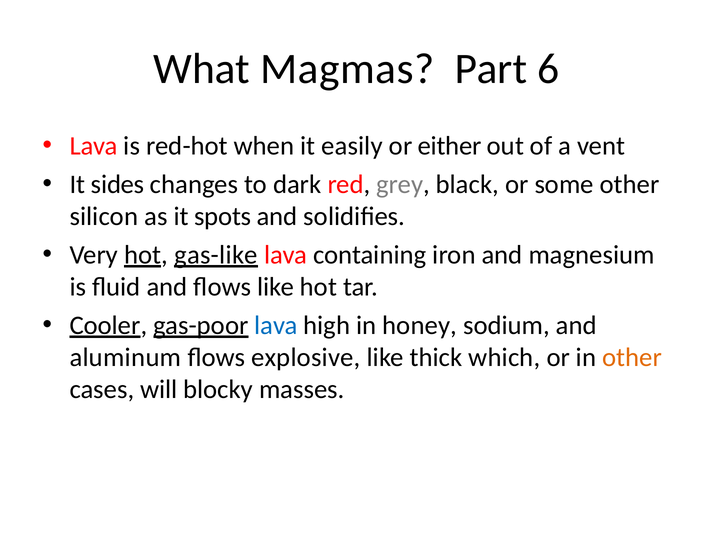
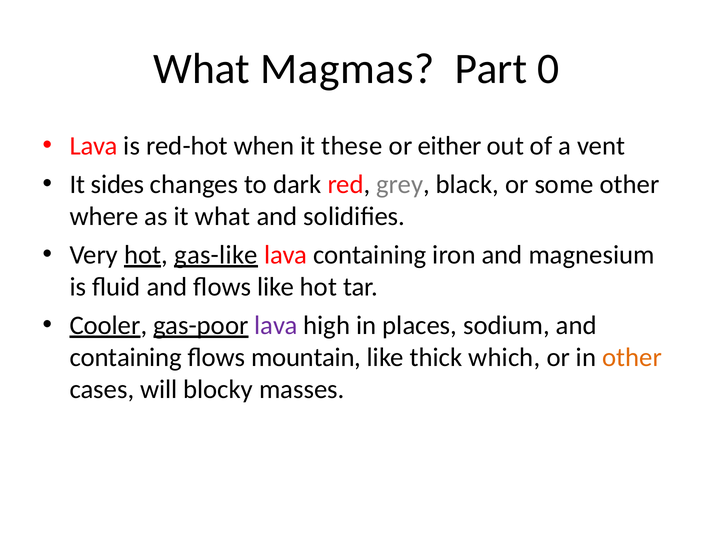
6: 6 -> 0
easily: easily -> these
silicon: silicon -> where
it spots: spots -> what
lava at (276, 326) colour: blue -> purple
honey: honey -> places
aluminum at (125, 358): aluminum -> containing
explosive: explosive -> mountain
